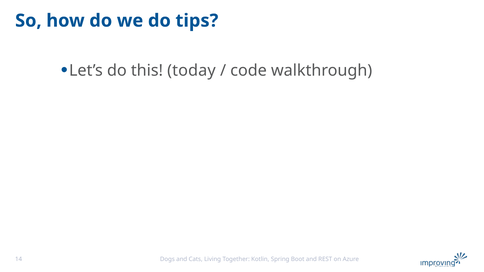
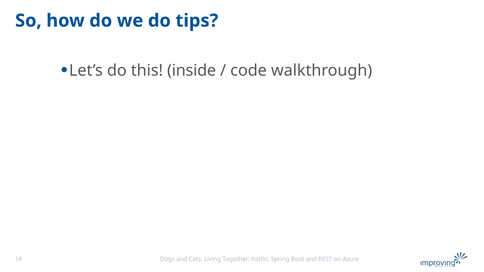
today: today -> inside
